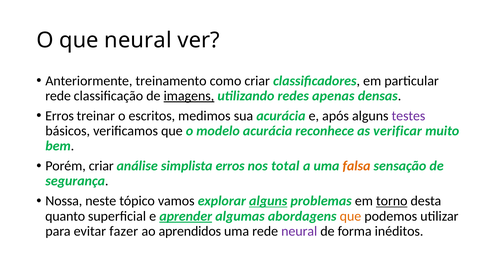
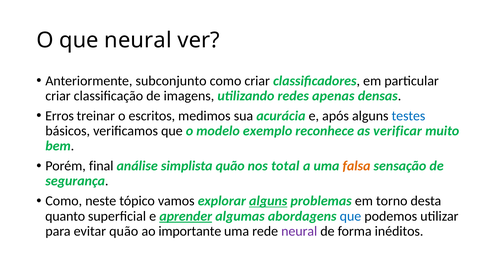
treinamento: treinamento -> subconjunto
rede at (58, 96): rede -> criar
imagens underline: present -> none
testes colour: purple -> blue
modelo acurácia: acurácia -> exemplo
Porém criar: criar -> final
simplista erros: erros -> quão
Nossa at (64, 201): Nossa -> Como
torno underline: present -> none
que at (350, 216) colour: orange -> blue
evitar fazer: fazer -> quão
aprendidos: aprendidos -> importante
